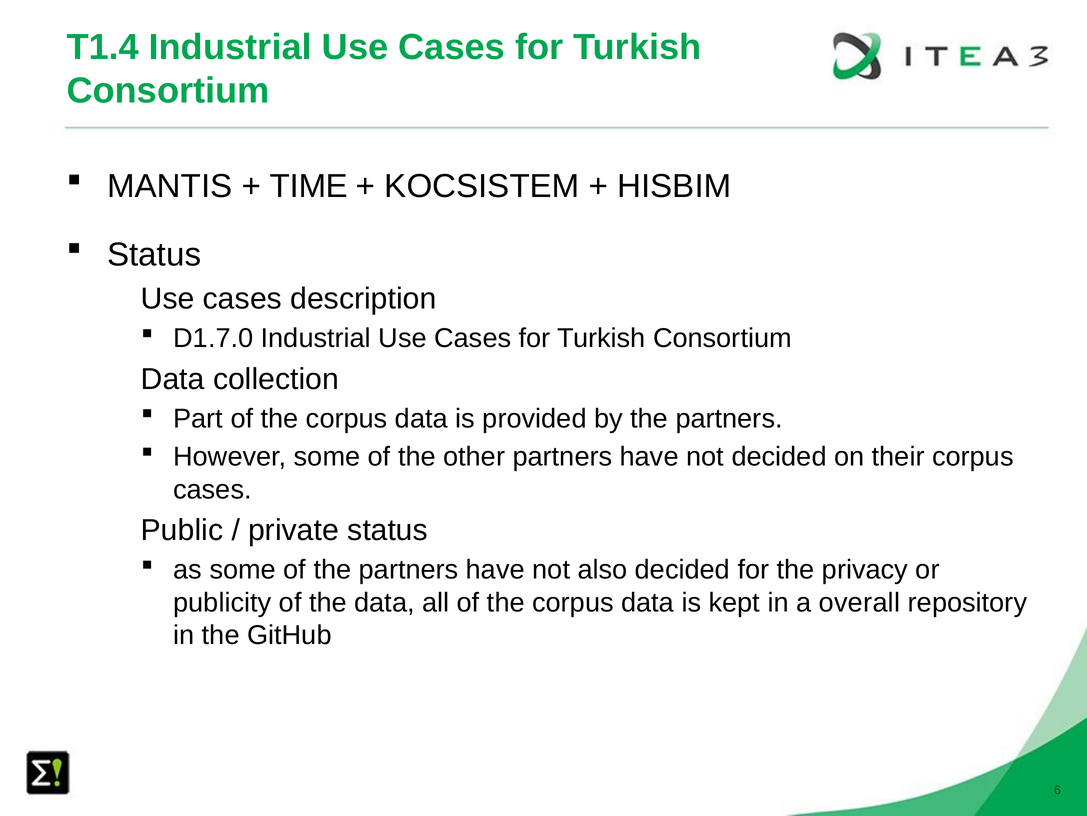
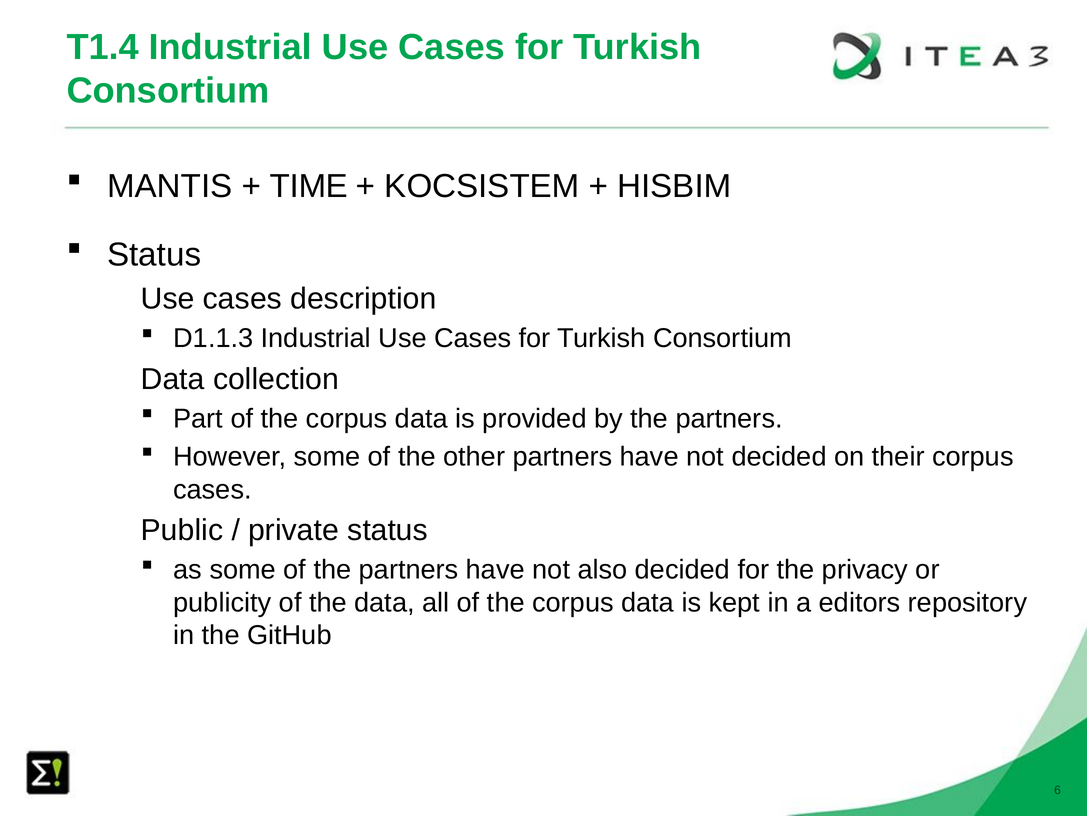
D1.7.0: D1.7.0 -> D1.1.3
overall: overall -> editors
